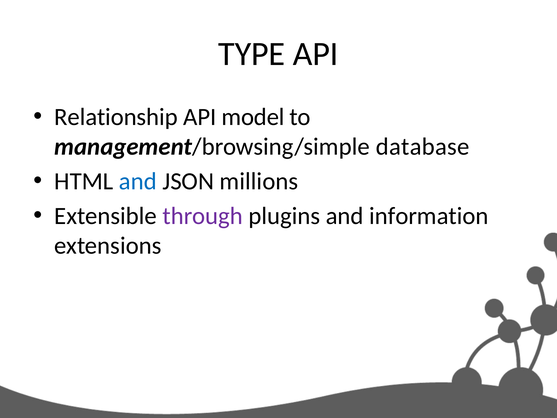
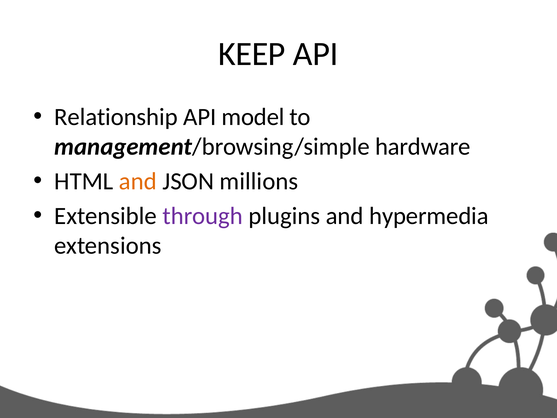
TYPE: TYPE -> KEEP
database: database -> hardware
and at (138, 181) colour: blue -> orange
information: information -> hypermedia
